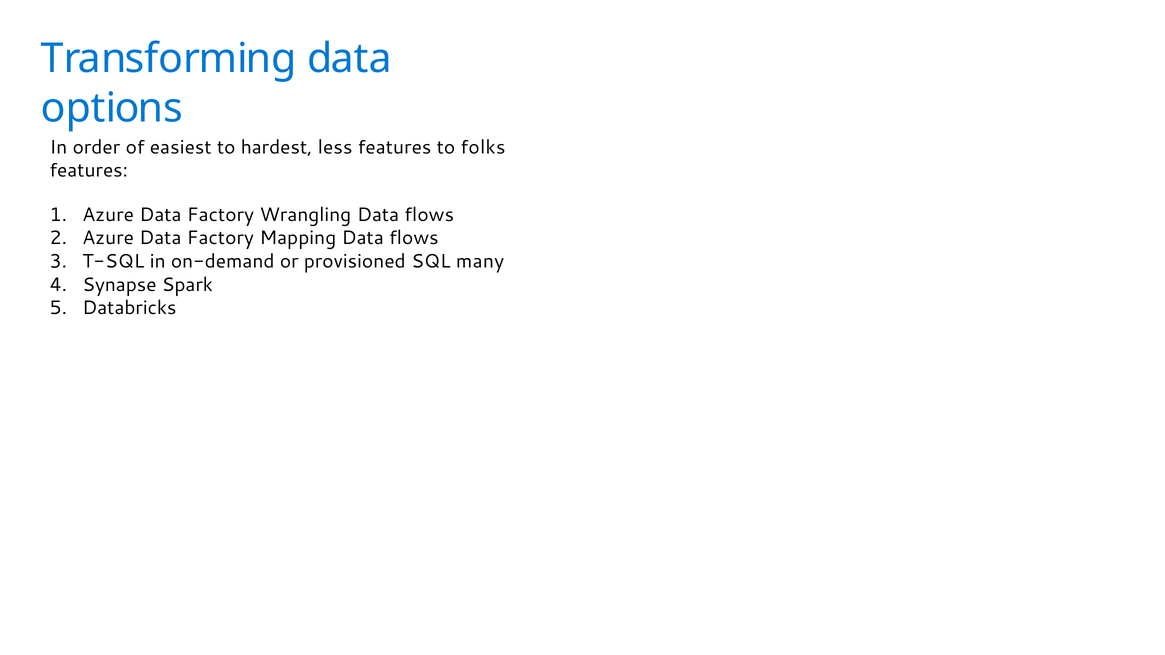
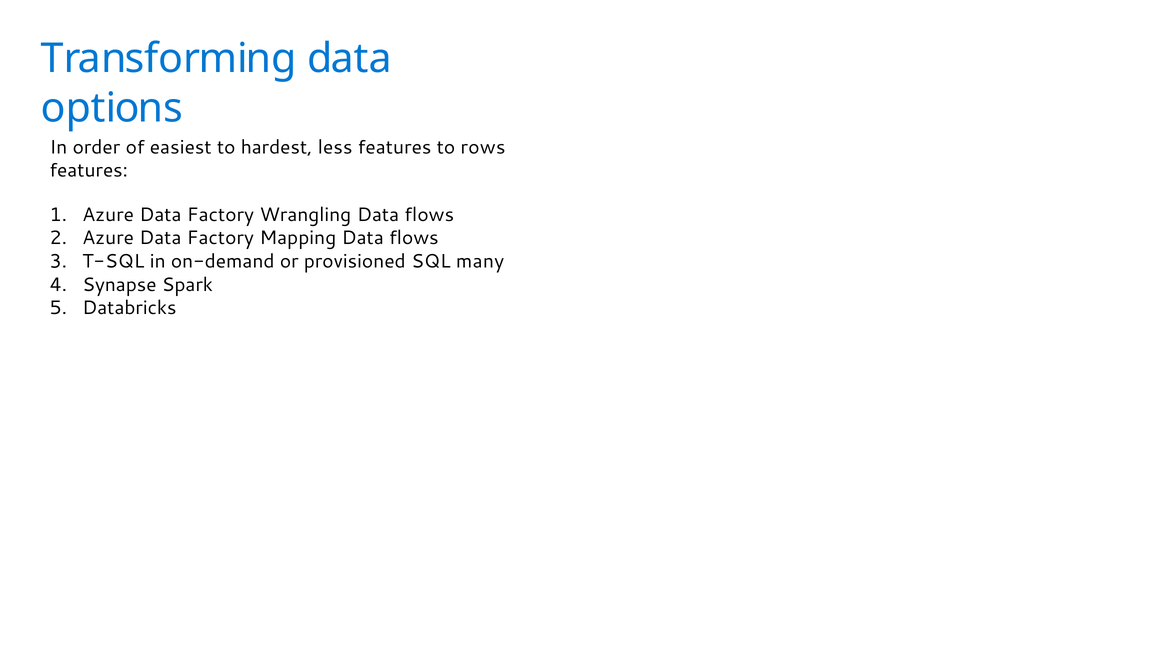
folks: folks -> rows
